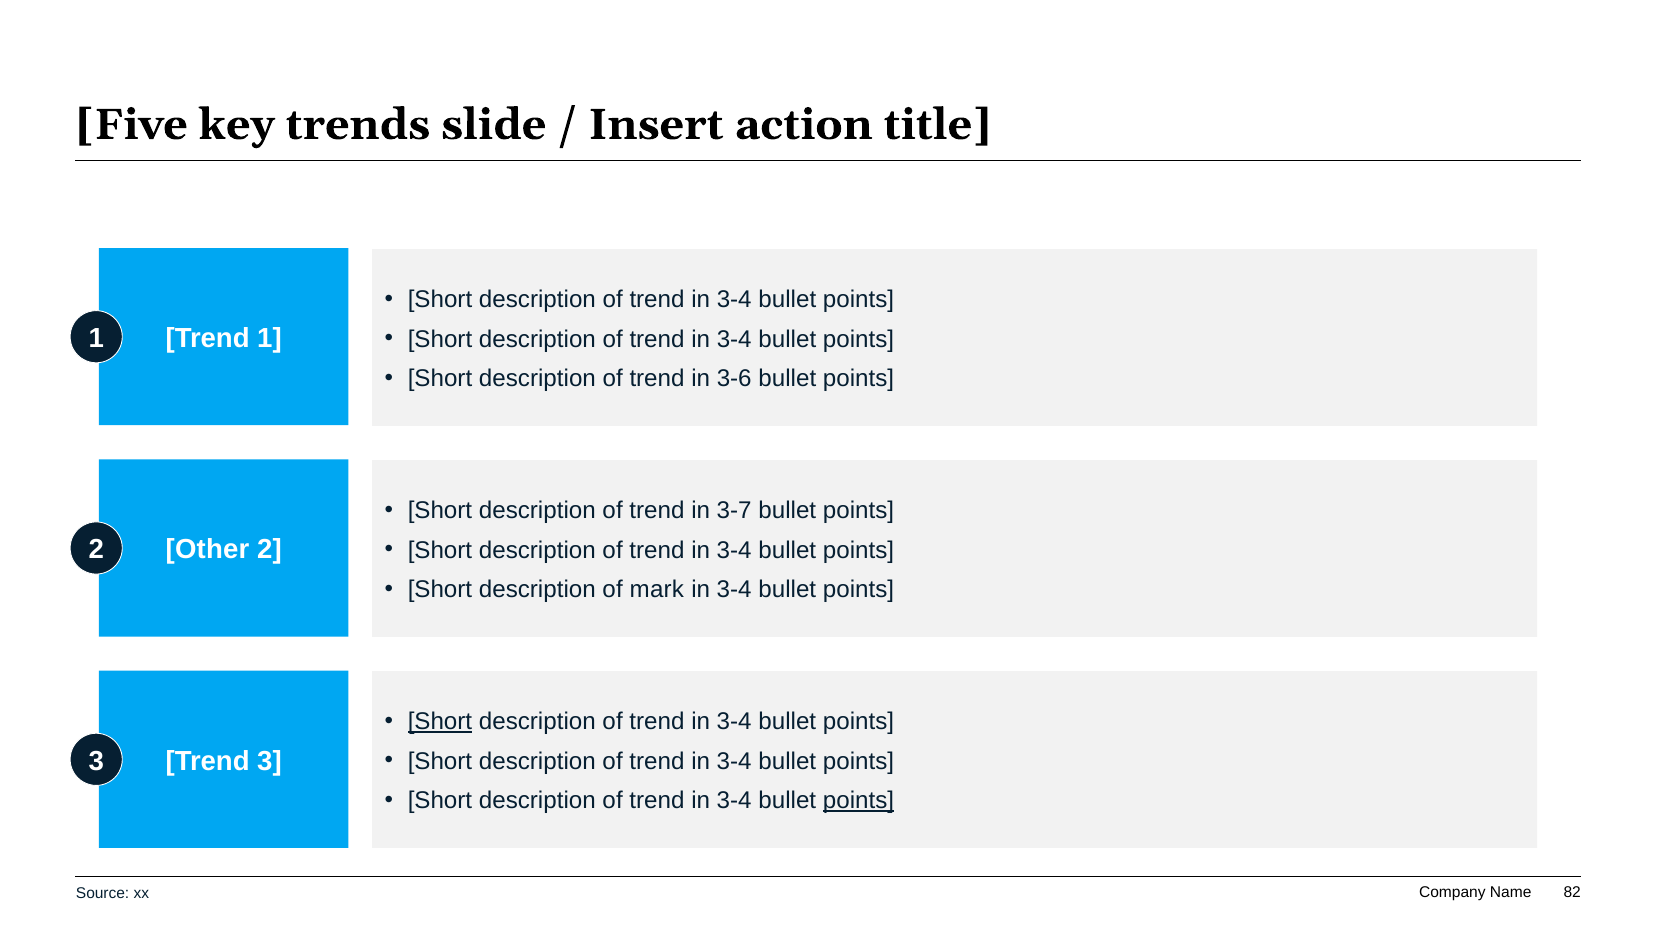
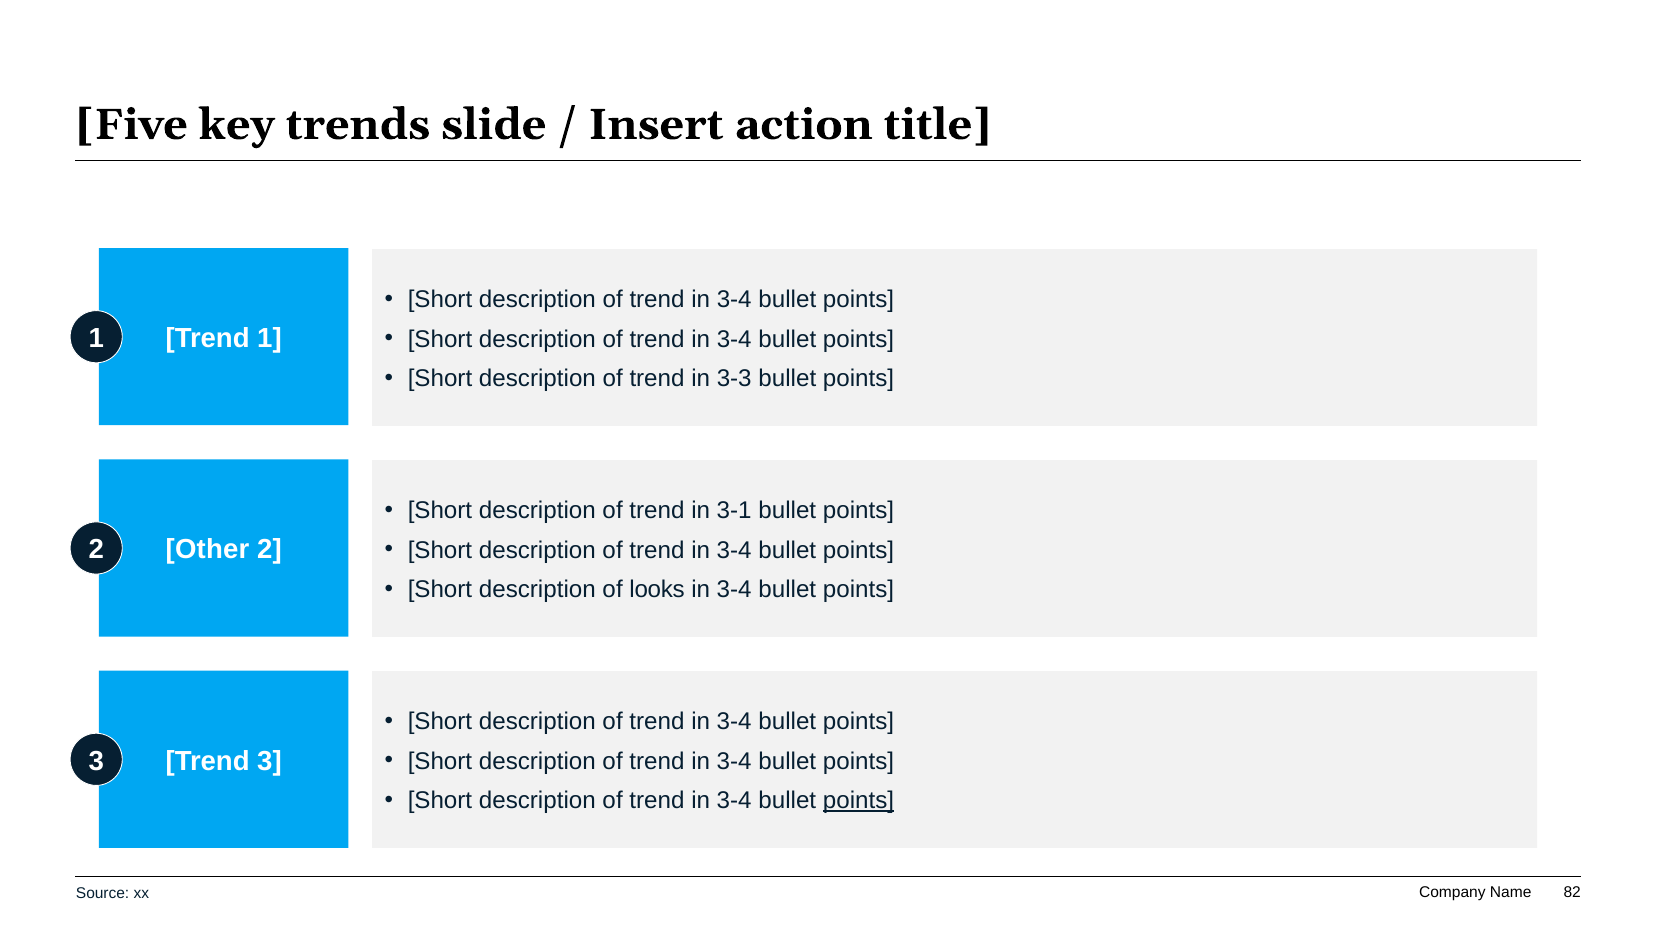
3-6: 3-6 -> 3-3
3-7: 3-7 -> 3-1
mark: mark -> looks
Short at (440, 722) underline: present -> none
